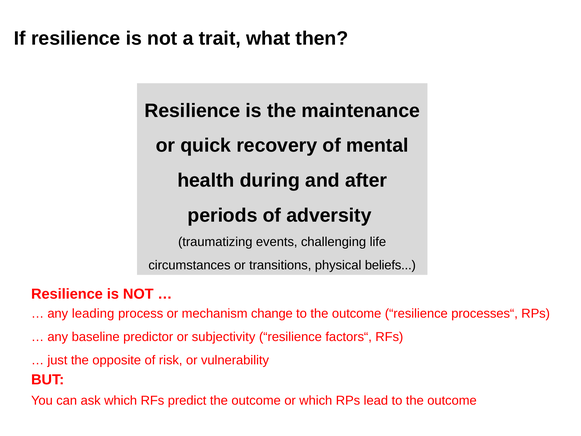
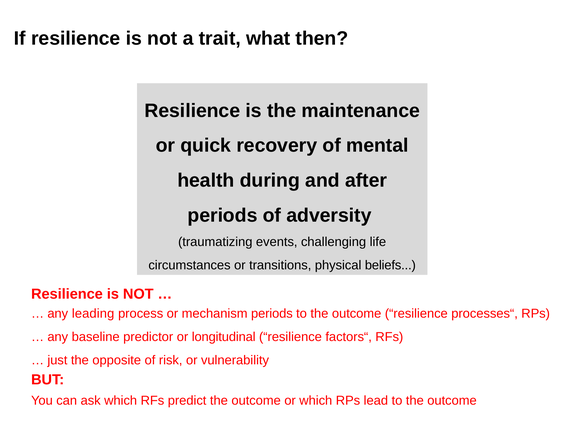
mechanism change: change -> periods
subjectivity: subjectivity -> longitudinal
